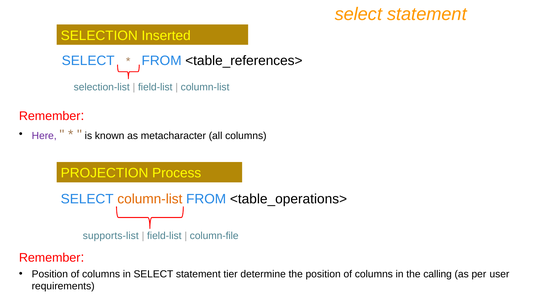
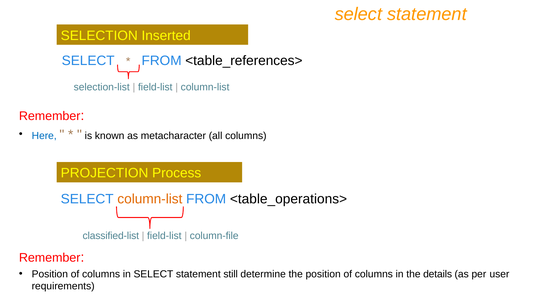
Here colour: purple -> blue
supports-list: supports-list -> classified-list
tier: tier -> still
calling: calling -> details
